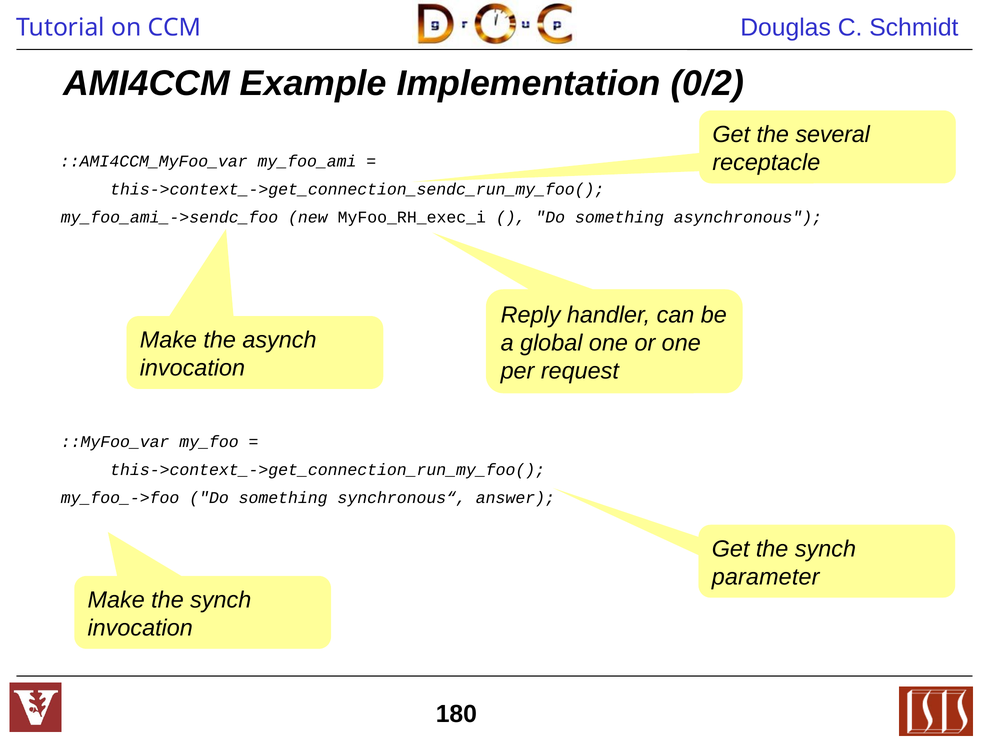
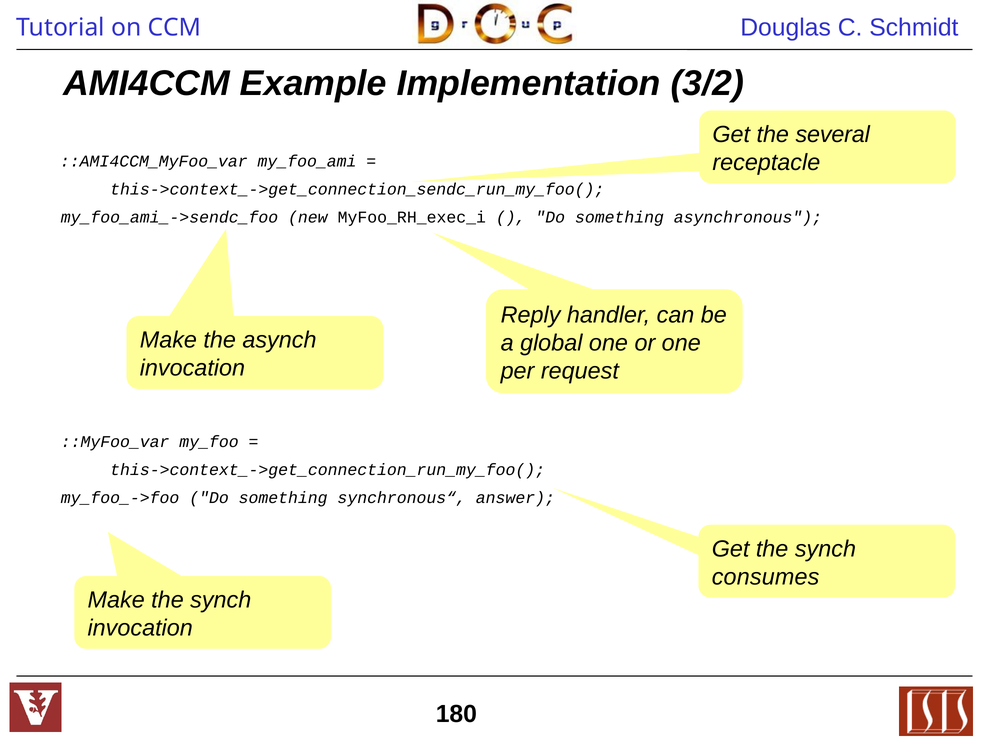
0/2: 0/2 -> 3/2
parameter: parameter -> consumes
